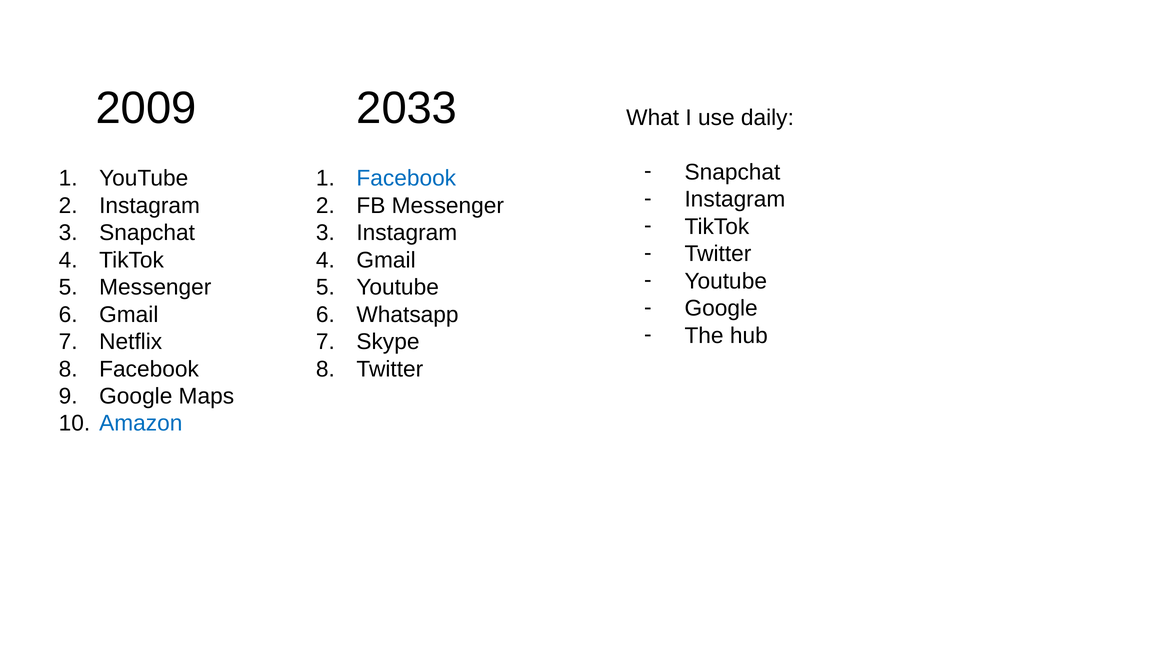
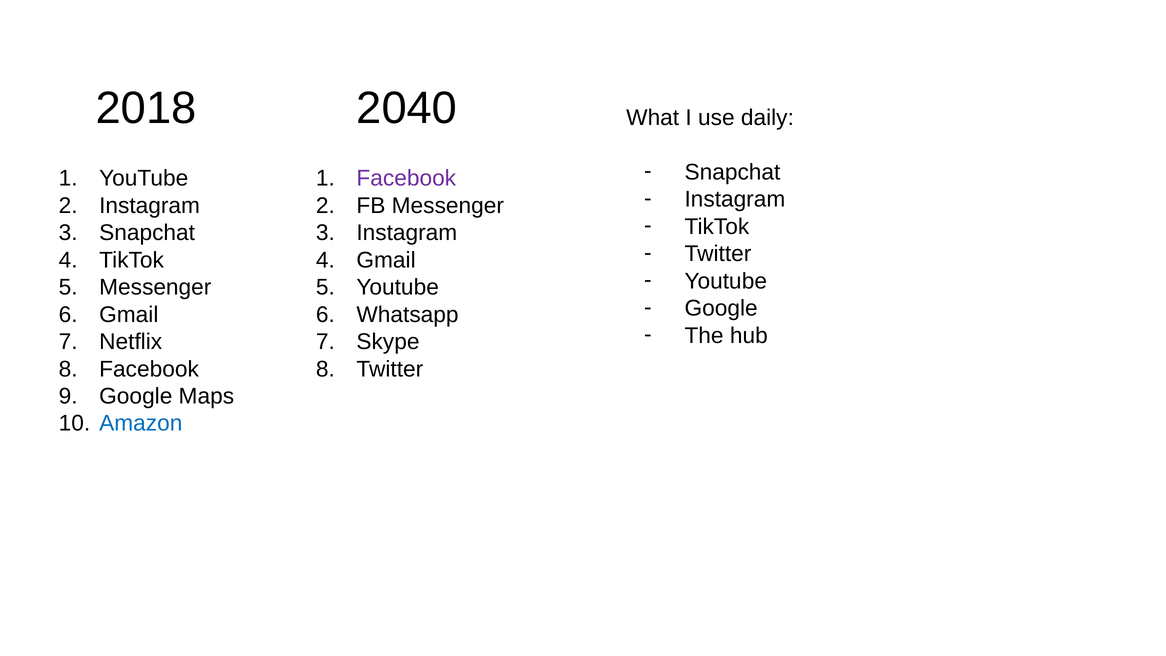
2009: 2009 -> 2018
2033: 2033 -> 2040
Facebook at (406, 178) colour: blue -> purple
